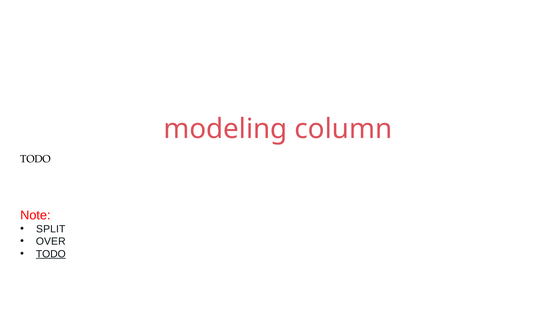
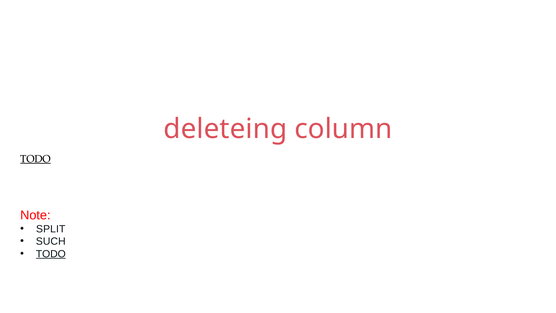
modeling: modeling -> deleteing
TODO at (36, 159) underline: none -> present
OVER: OVER -> SUCH
